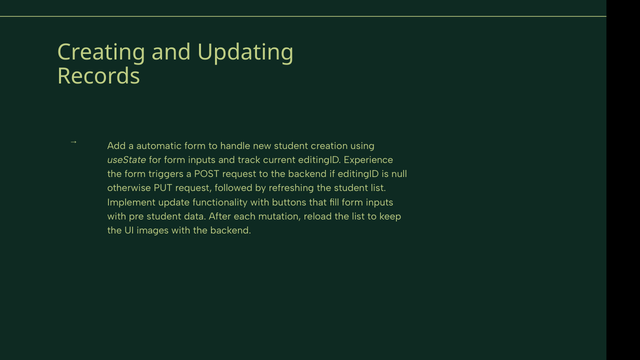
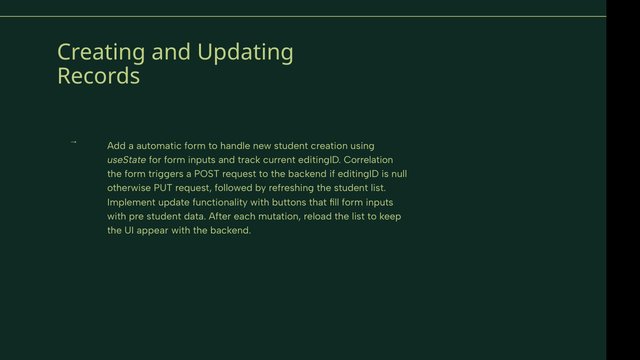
Experience: Experience -> Correlation
images: images -> appear
